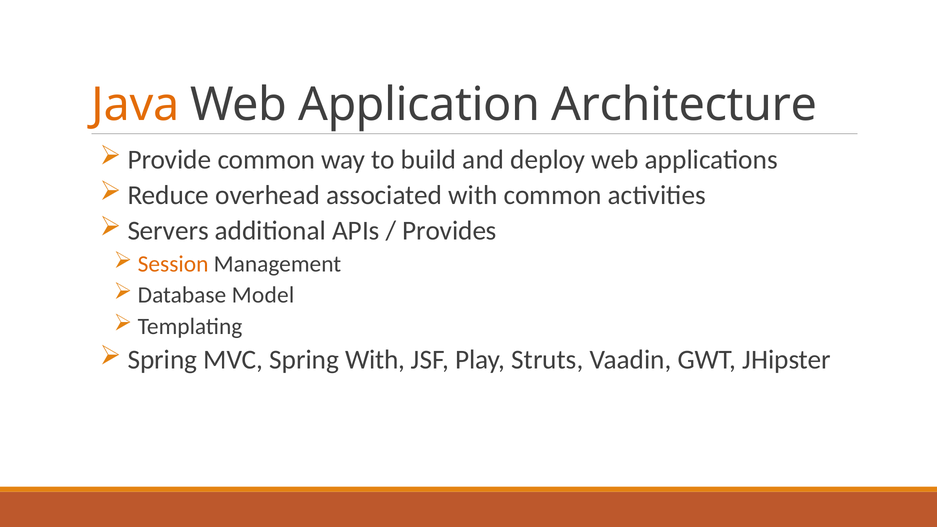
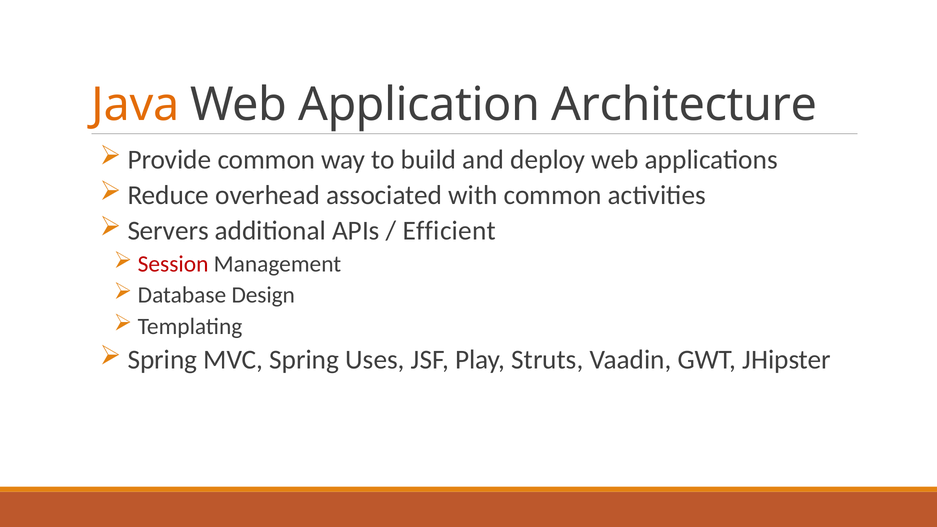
Provides: Provides -> Efficient
Session colour: orange -> red
Model: Model -> Design
Spring With: With -> Uses
